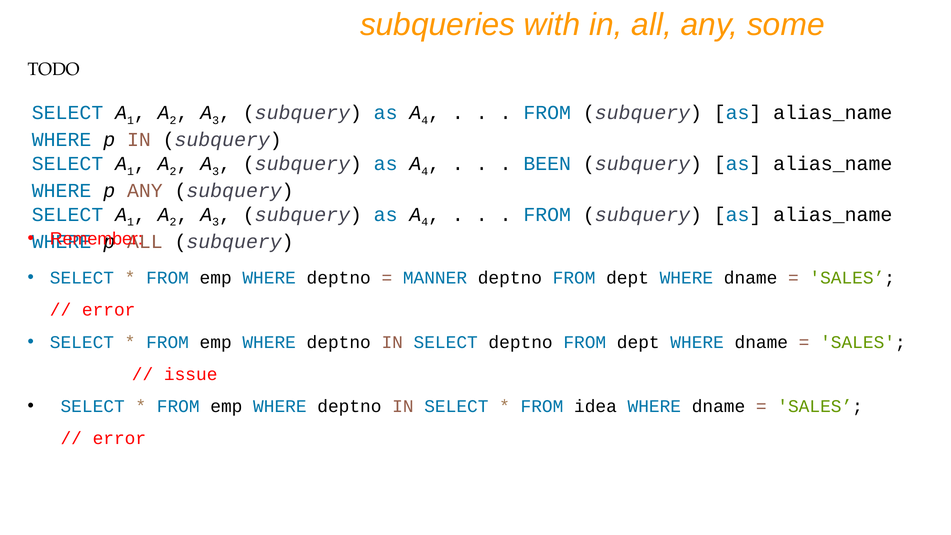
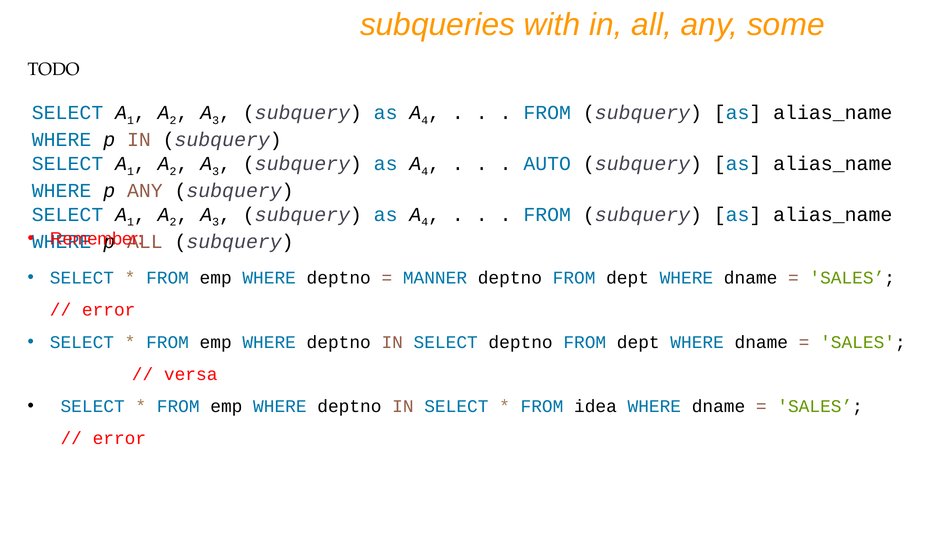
BEEN: BEEN -> AUTO
issue: issue -> versa
